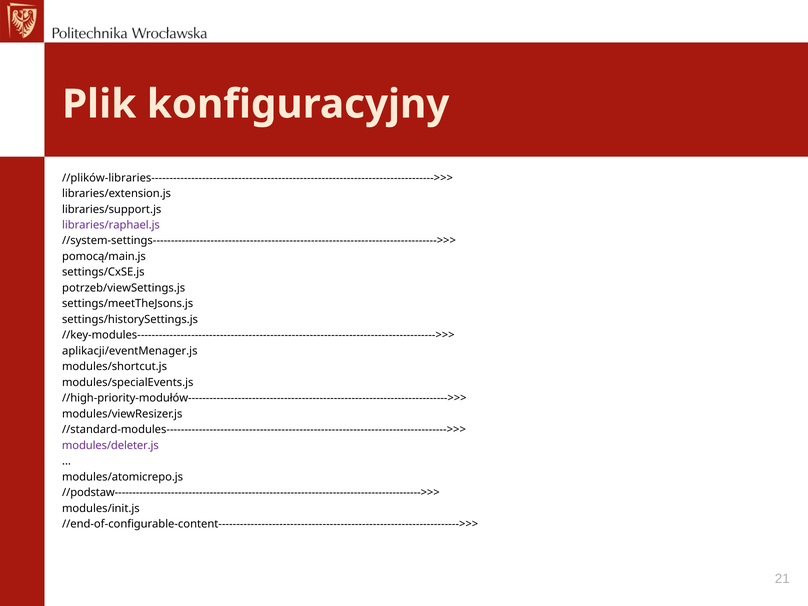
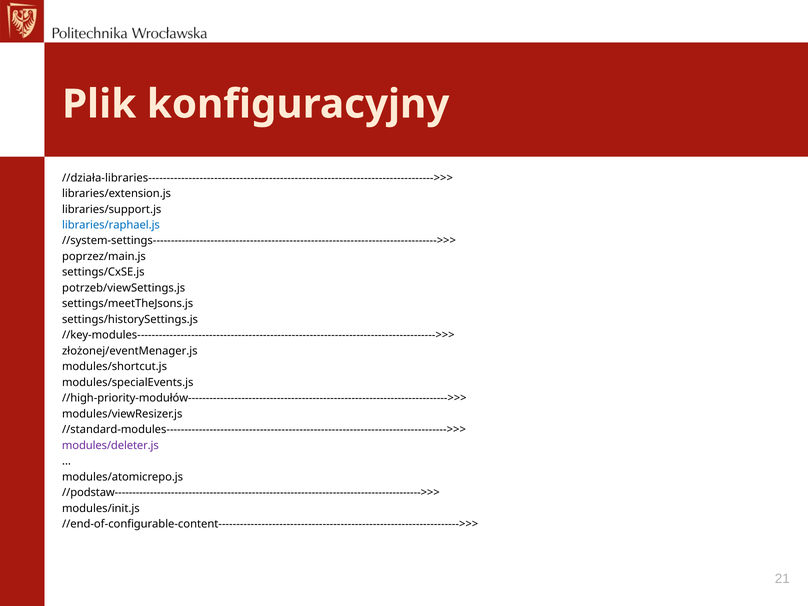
//plików-libraries------------------------------------------------------------------------------>>>: //plików-libraries------------------------------------------------------------------------------>>> -> //działa-libraries------------------------------------------------------------------------------>>>
libraries/raphael.js colour: purple -> blue
pomocą/main.js: pomocą/main.js -> poprzez/main.js
aplikacji/eventMenager.js: aplikacji/eventMenager.js -> złożonej/eventMenager.js
